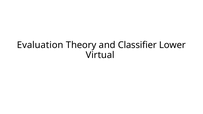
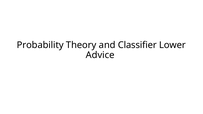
Evaluation: Evaluation -> Probability
Virtual: Virtual -> Advice
